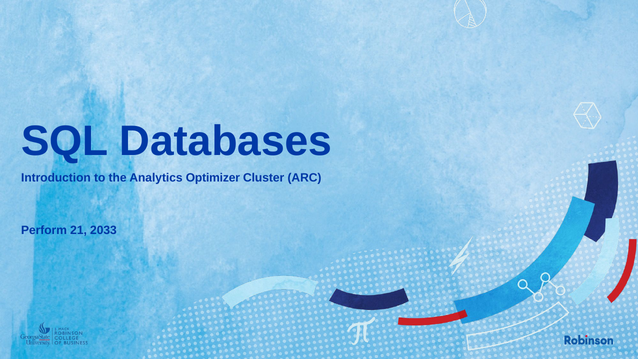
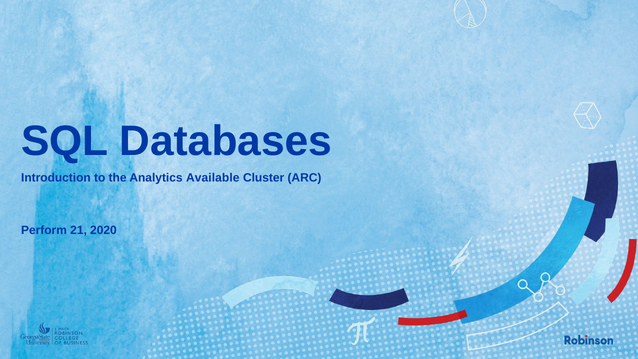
Optimizer: Optimizer -> Available
2033: 2033 -> 2020
